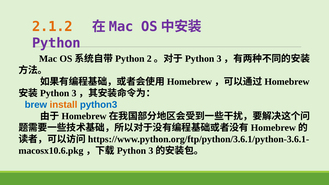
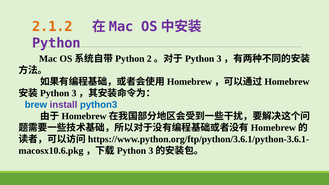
install colour: orange -> purple
